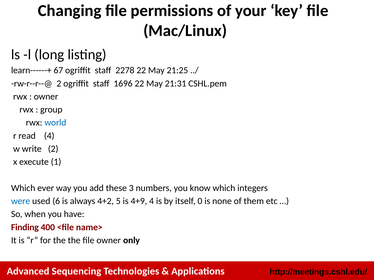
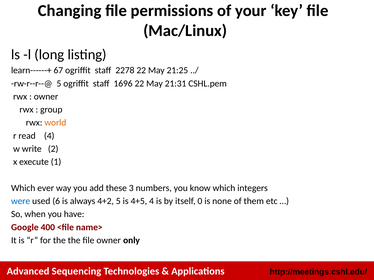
rw-r--r--@ 2: 2 -> 5
world colour: blue -> orange
4+9: 4+9 -> 4+5
Finding: Finding -> Google
